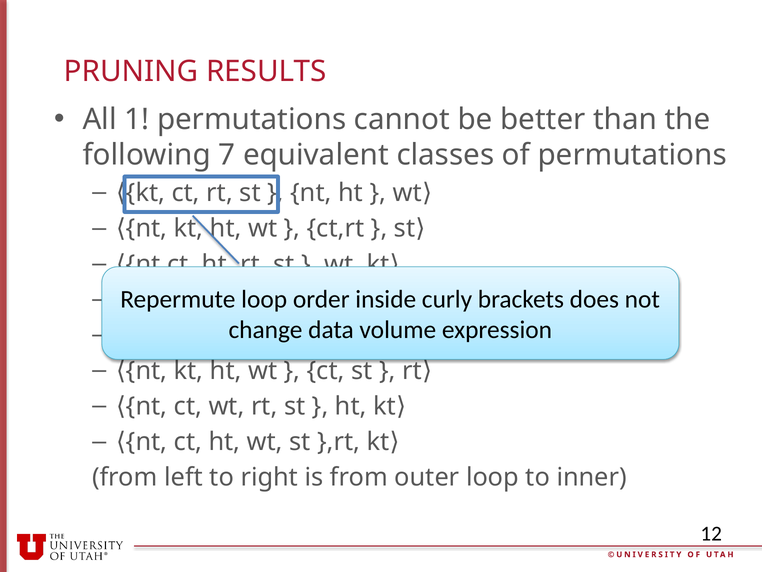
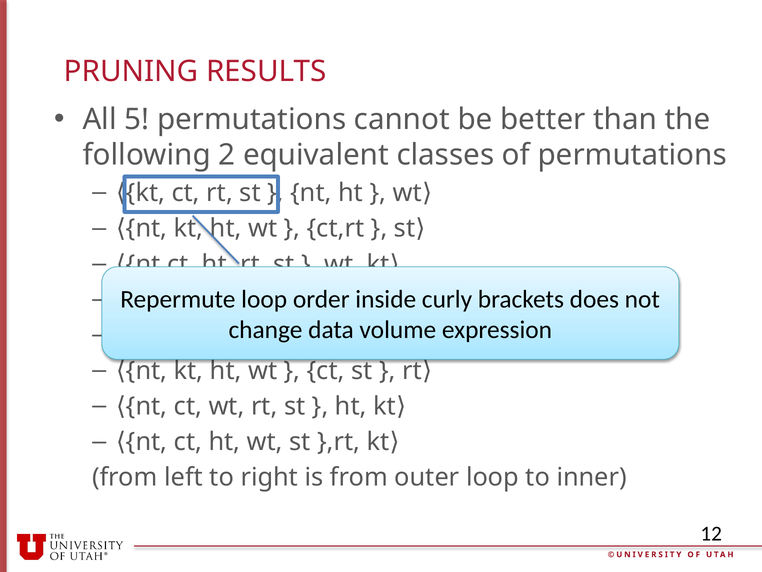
1: 1 -> 5
7: 7 -> 2
